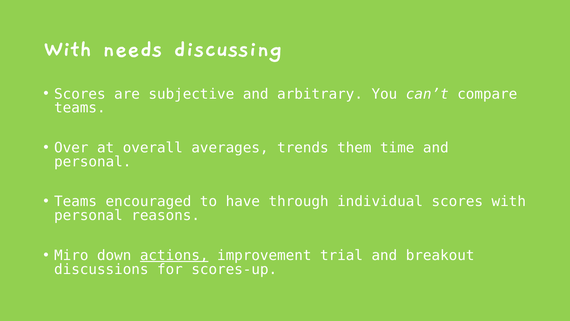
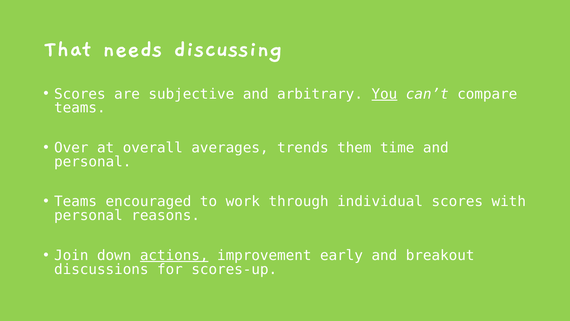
With at (68, 48): With -> That
You underline: none -> present
have: have -> work
Miro: Miro -> Join
trial: trial -> early
